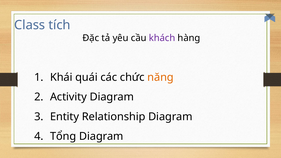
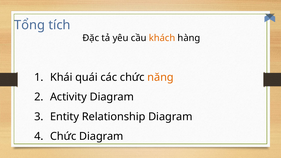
Class: Class -> Tổng
khách colour: purple -> orange
Tổng at (63, 136): Tổng -> Chức
